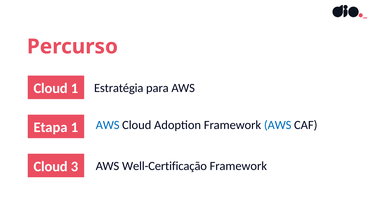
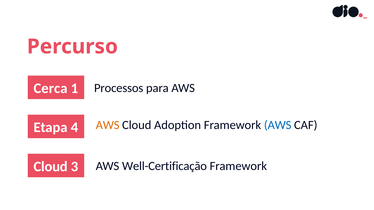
Cloud at (51, 89): Cloud -> Cerca
Estratégia: Estratégia -> Processos
AWS at (108, 125) colour: blue -> orange
Etapa 1: 1 -> 4
